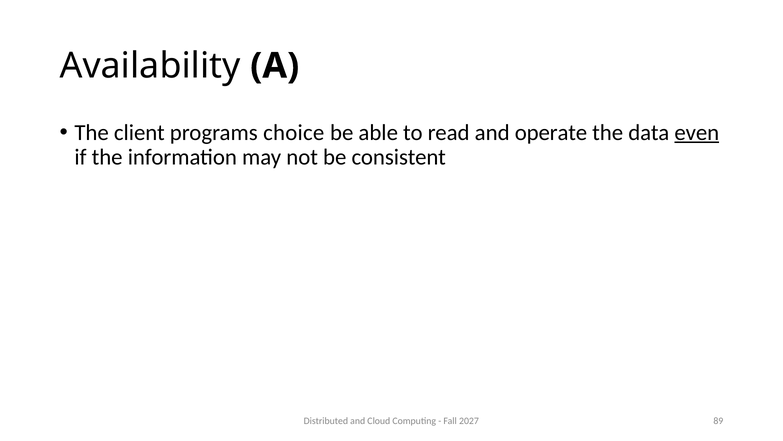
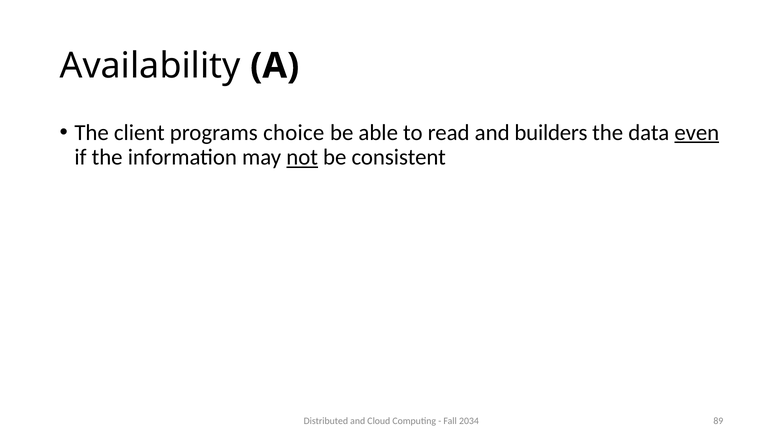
operate: operate -> builders
not underline: none -> present
2027: 2027 -> 2034
